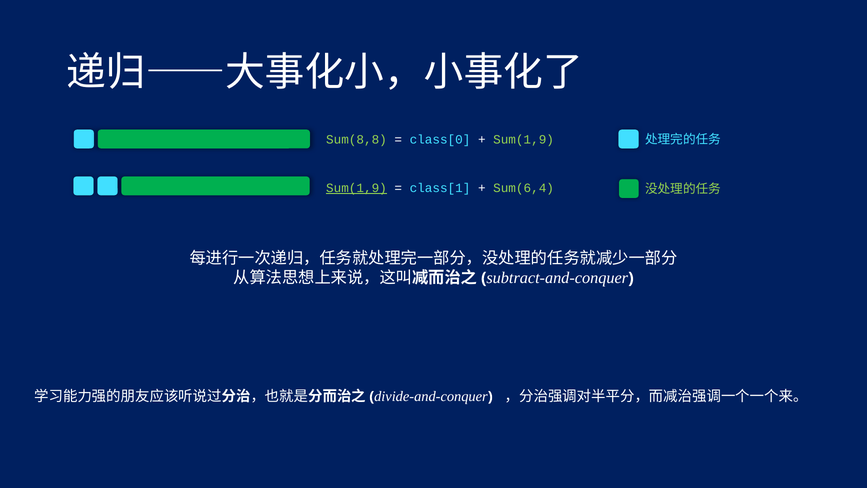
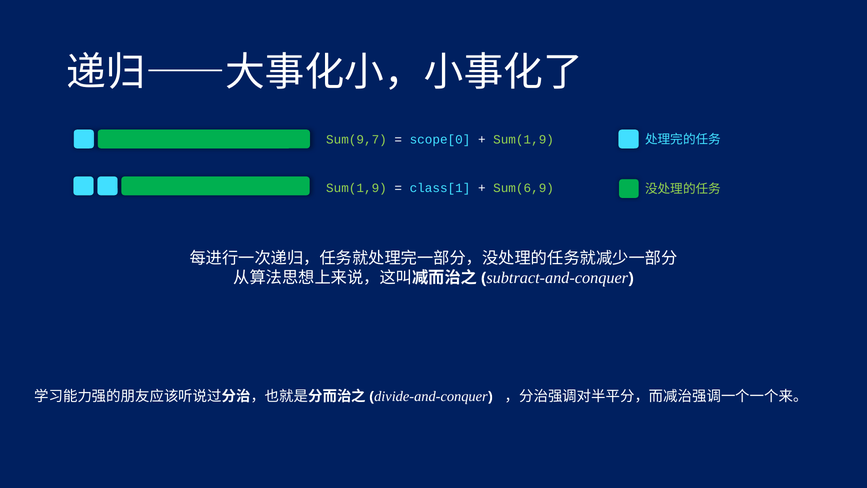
Sum(8,8: Sum(8,8 -> Sum(9,7
class[0: class[0 -> scope[0
Sum(1,9 at (356, 188) underline: present -> none
Sum(6,4: Sum(6,4 -> Sum(6,9
